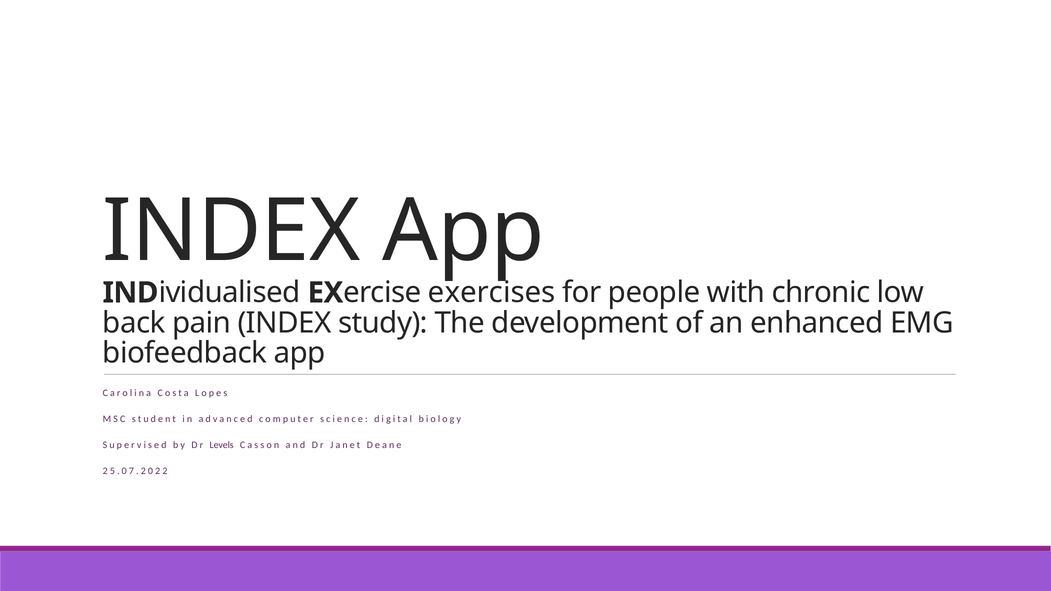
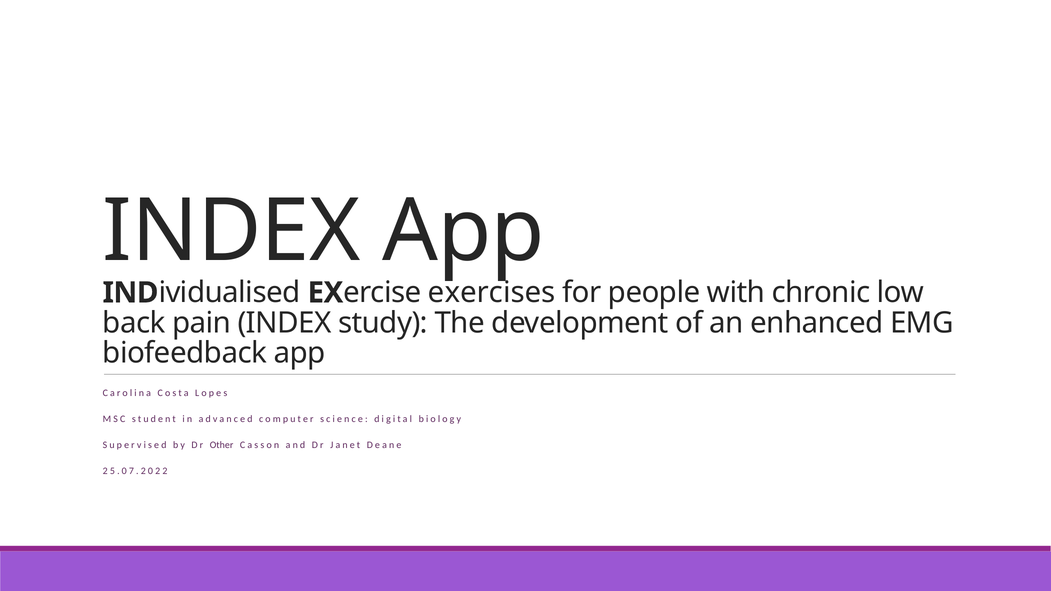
Levels: Levels -> Other
